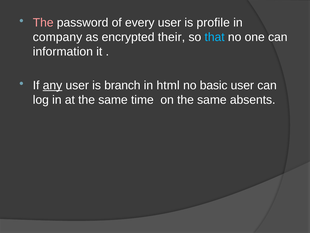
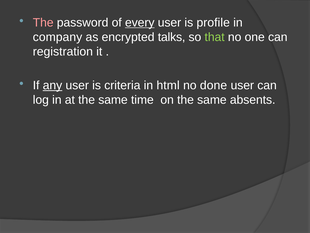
every underline: none -> present
their: their -> talks
that colour: light blue -> light green
information: information -> registration
branch: branch -> criteria
basic: basic -> done
